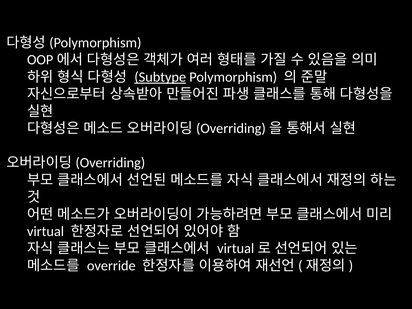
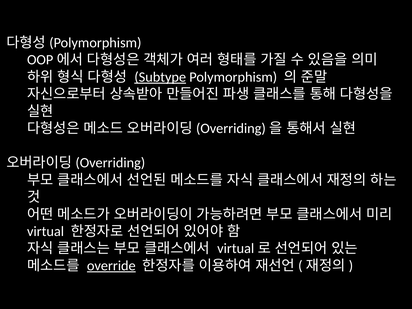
override underline: none -> present
